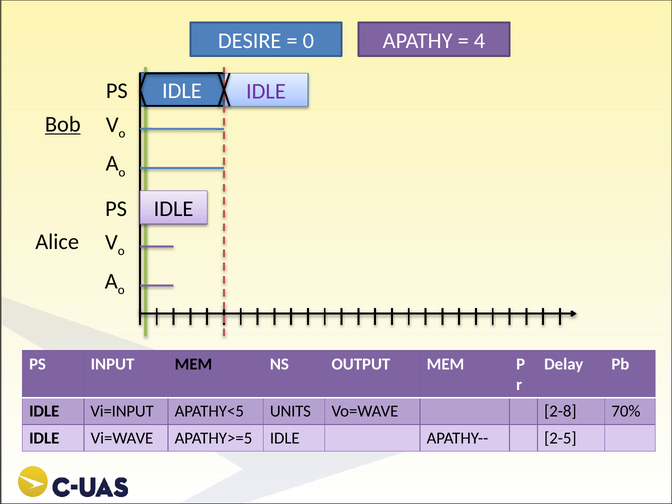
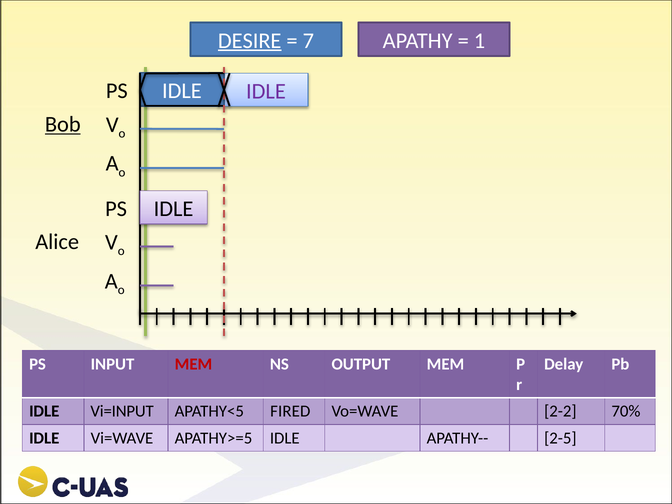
DESIRE underline: none -> present
0: 0 -> 7
4: 4 -> 1
MEM at (193, 364) colour: black -> red
UNITS: UNITS -> FIRED
2-8: 2-8 -> 2-2
